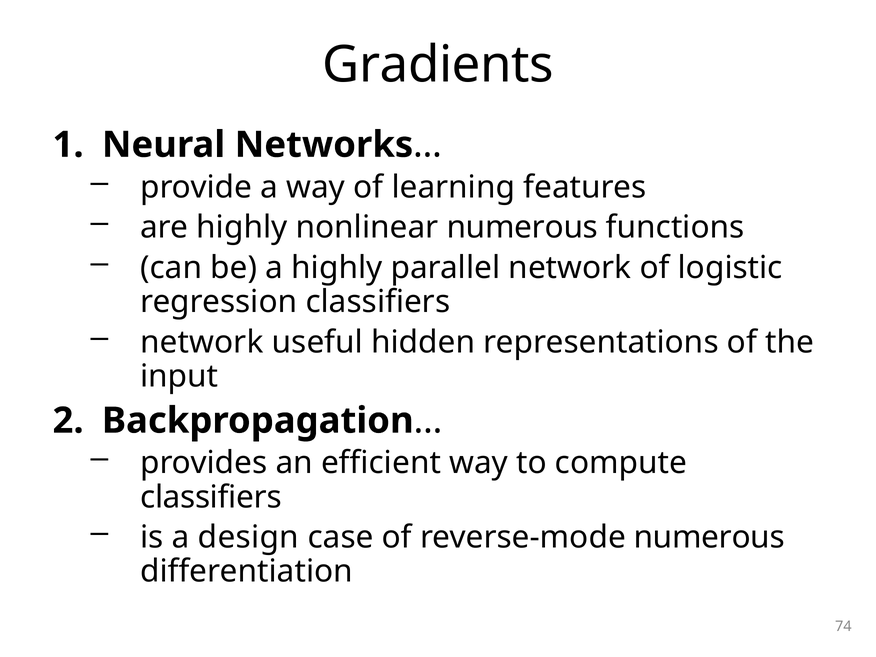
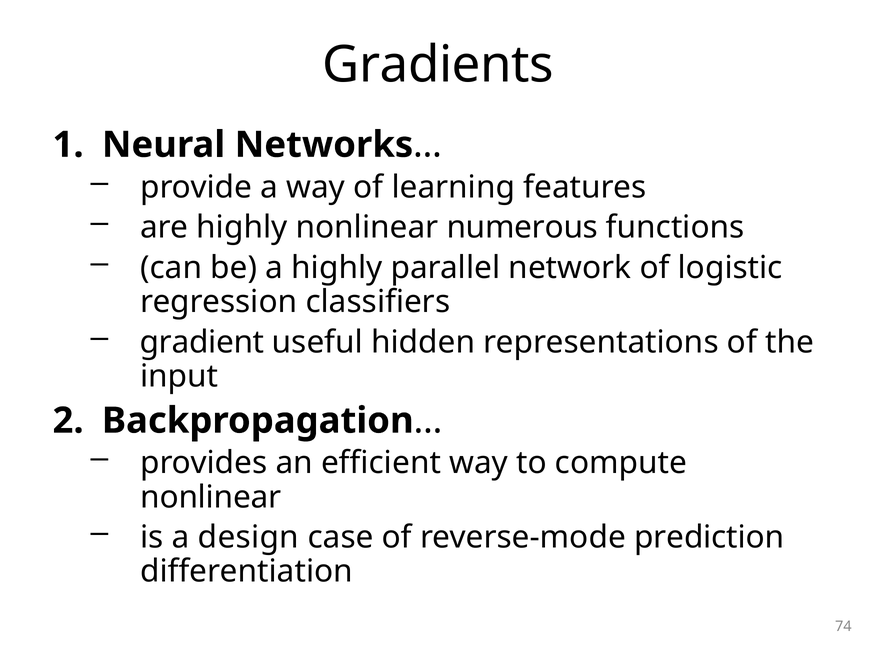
network at (202, 342): network -> gradient
classifiers at (211, 497): classifiers -> nonlinear
reverse-mode numerous: numerous -> prediction
